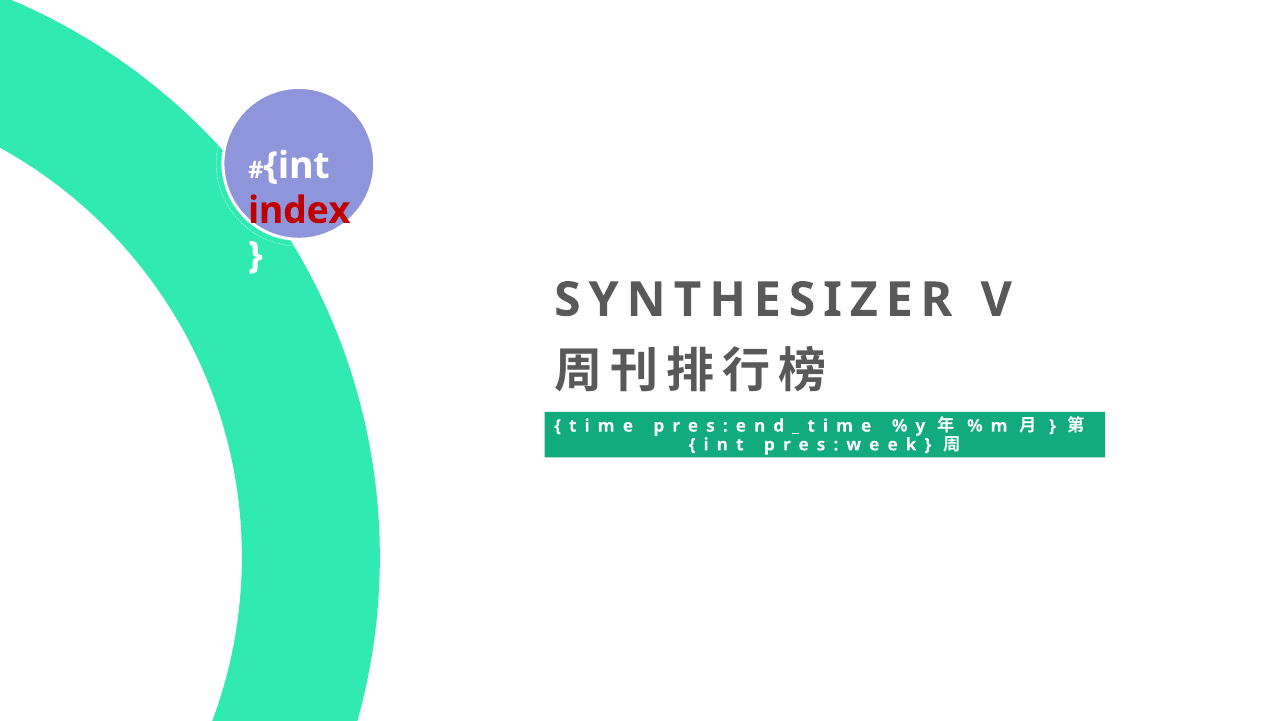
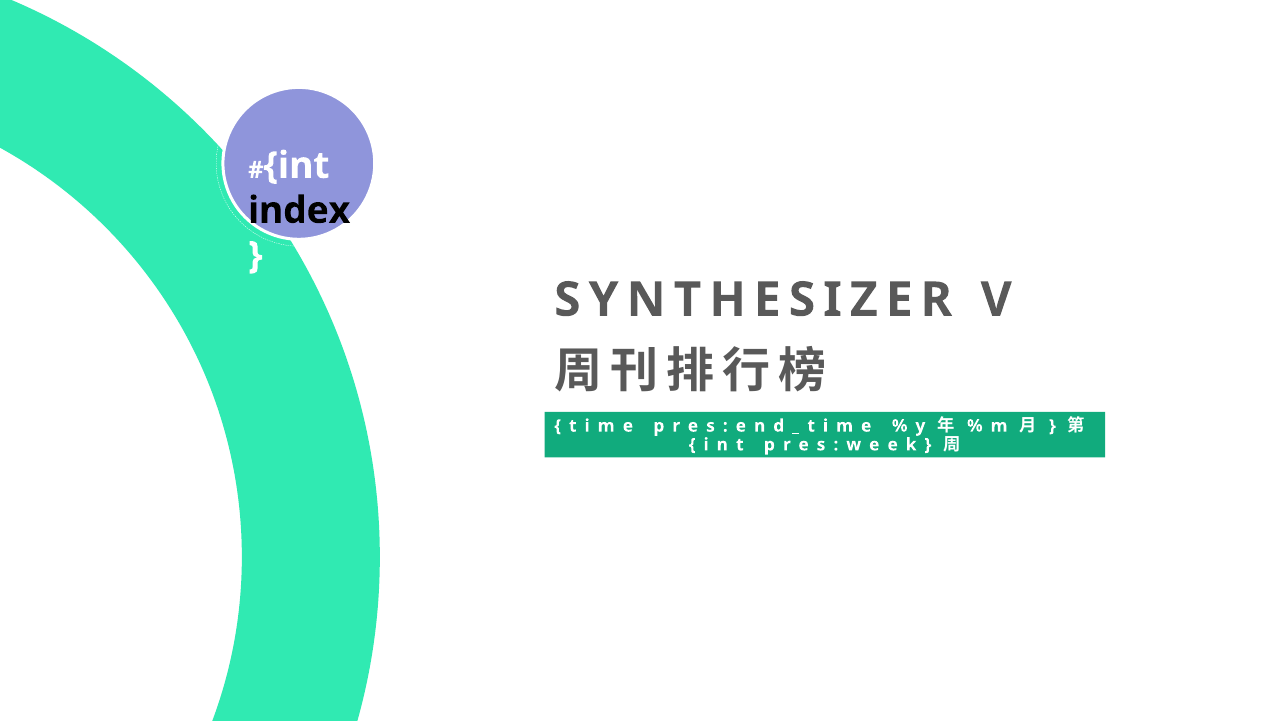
index colour: red -> black
